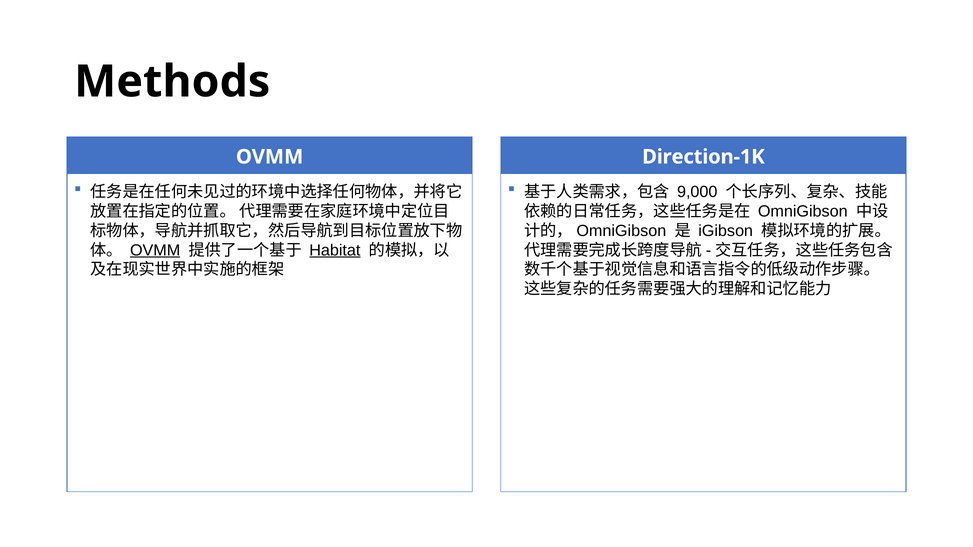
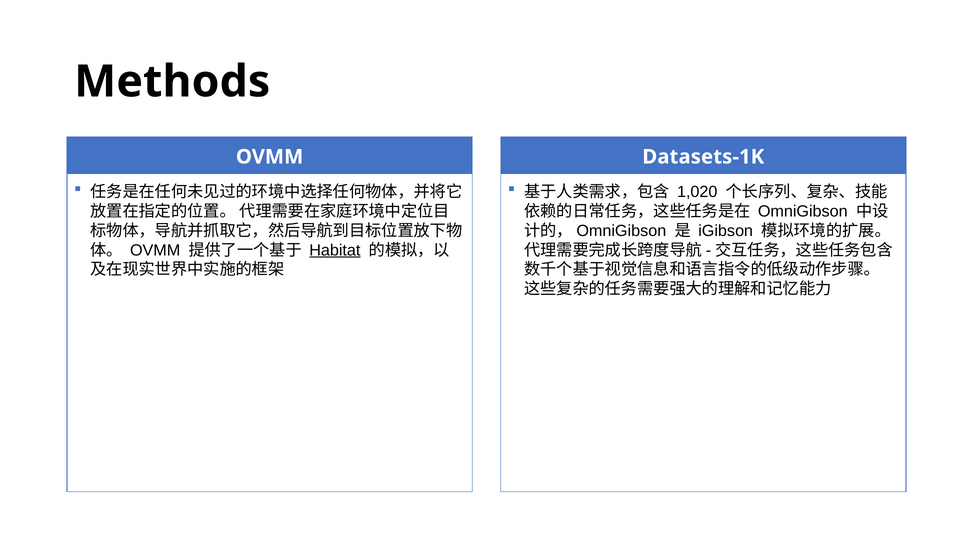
Direction-1K: Direction-1K -> Datasets-1K
9,000: 9,000 -> 1,020
OVMM at (155, 250) underline: present -> none
